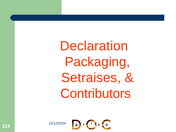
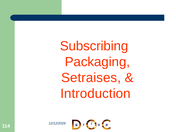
Declaration: Declaration -> Subscribing
Contributors: Contributors -> Introduction
